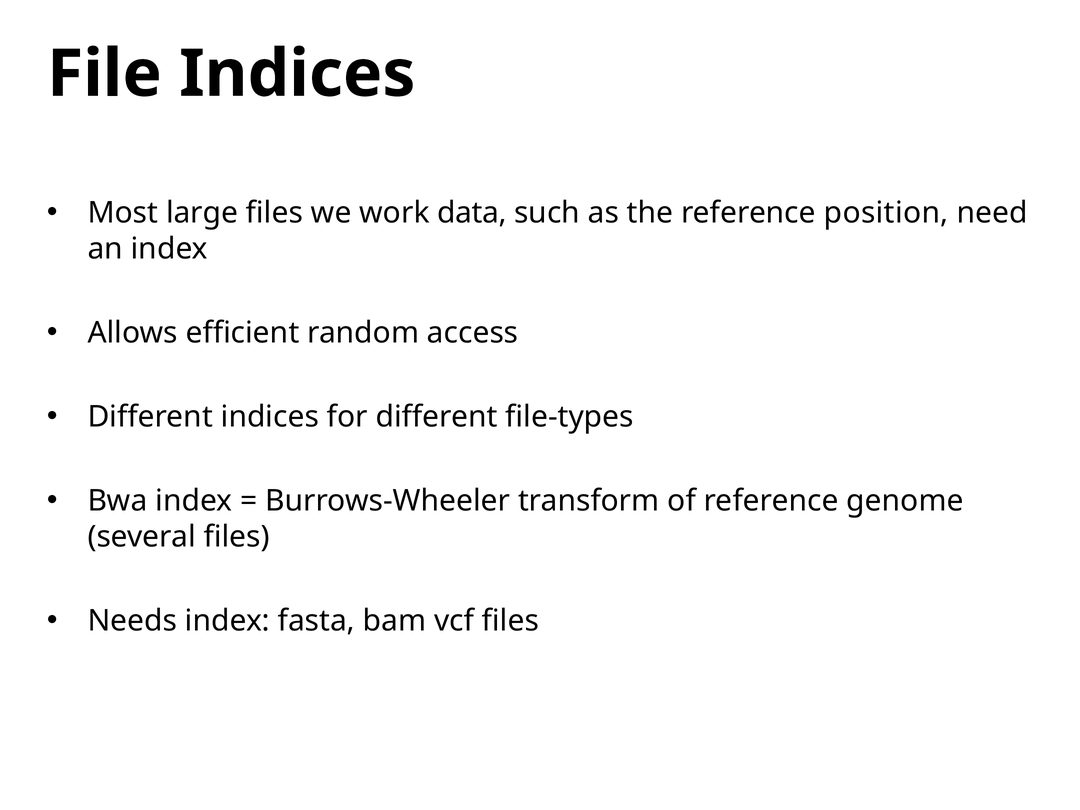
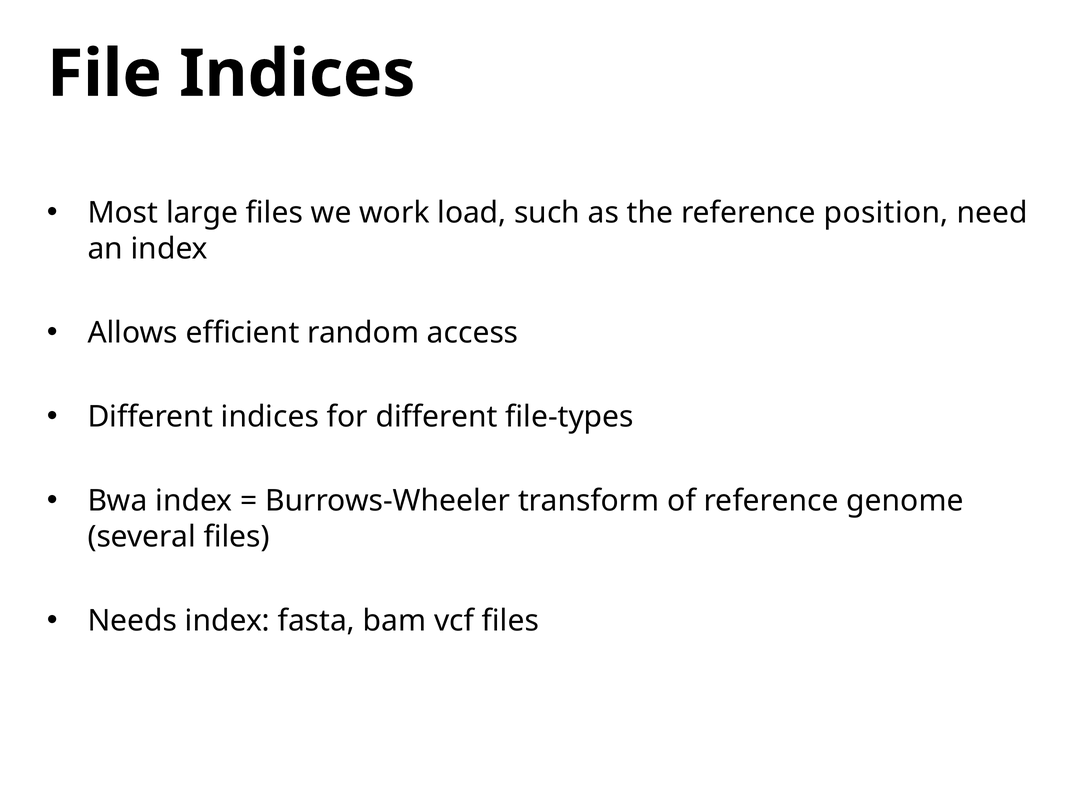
data: data -> load
